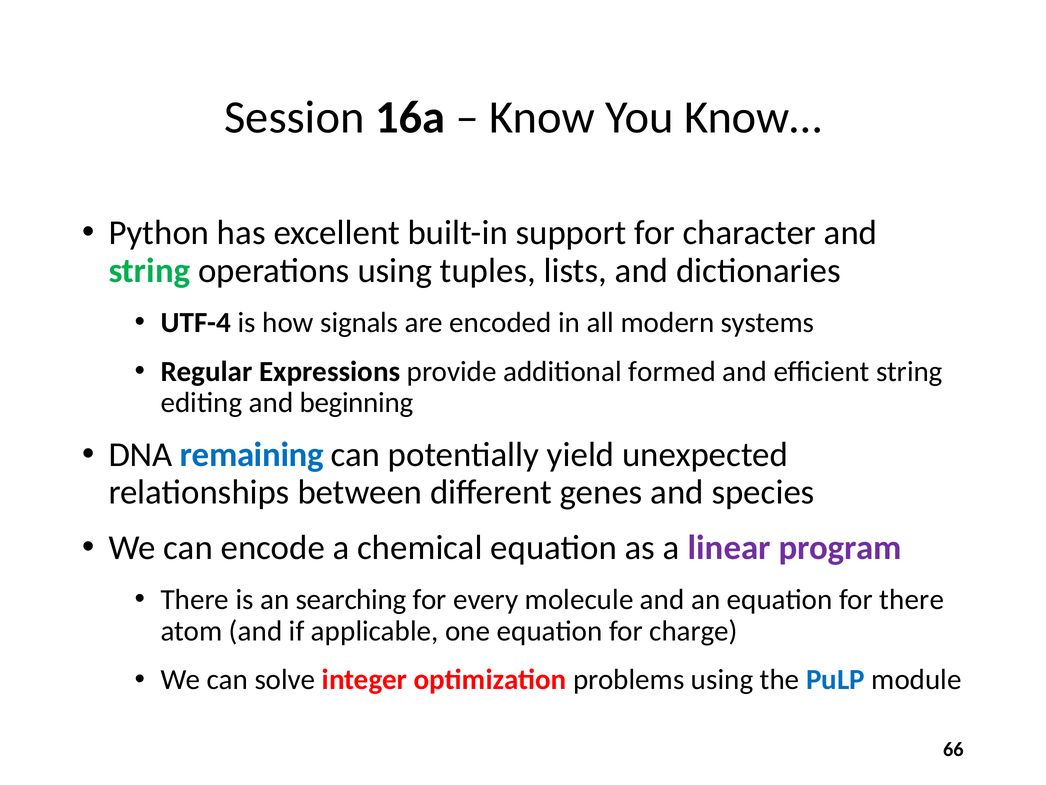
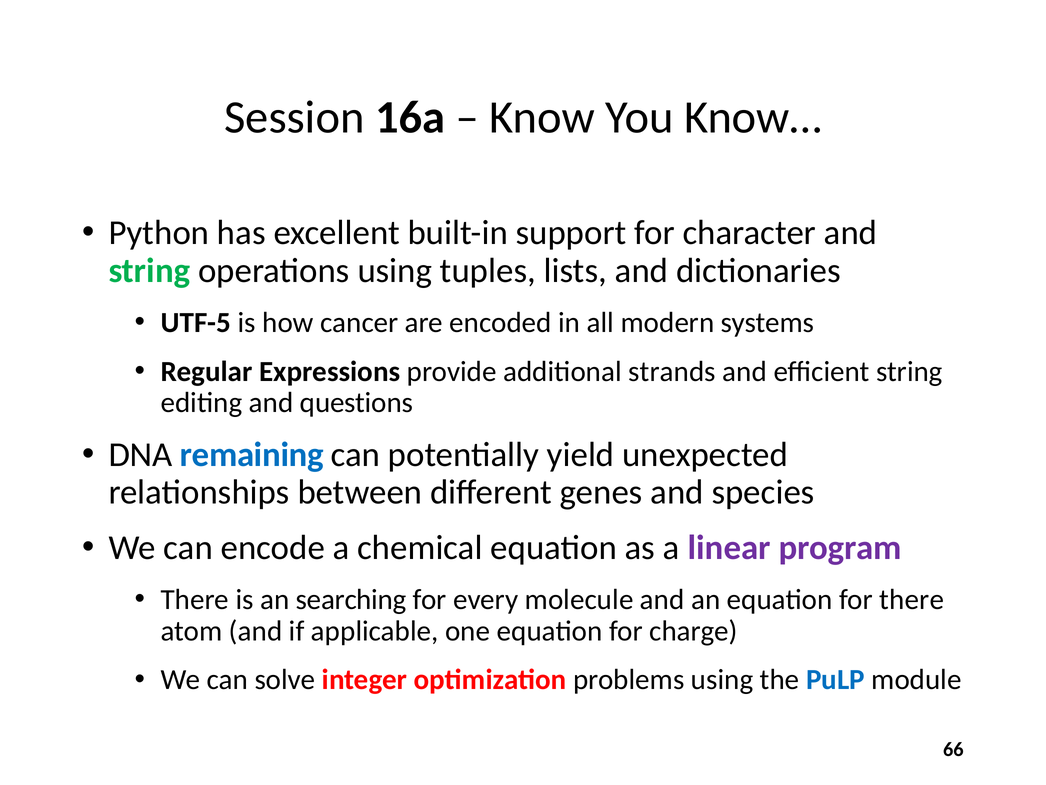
UTF-4: UTF-4 -> UTF-5
signals: signals -> cancer
formed: formed -> strands
beginning: beginning -> questions
